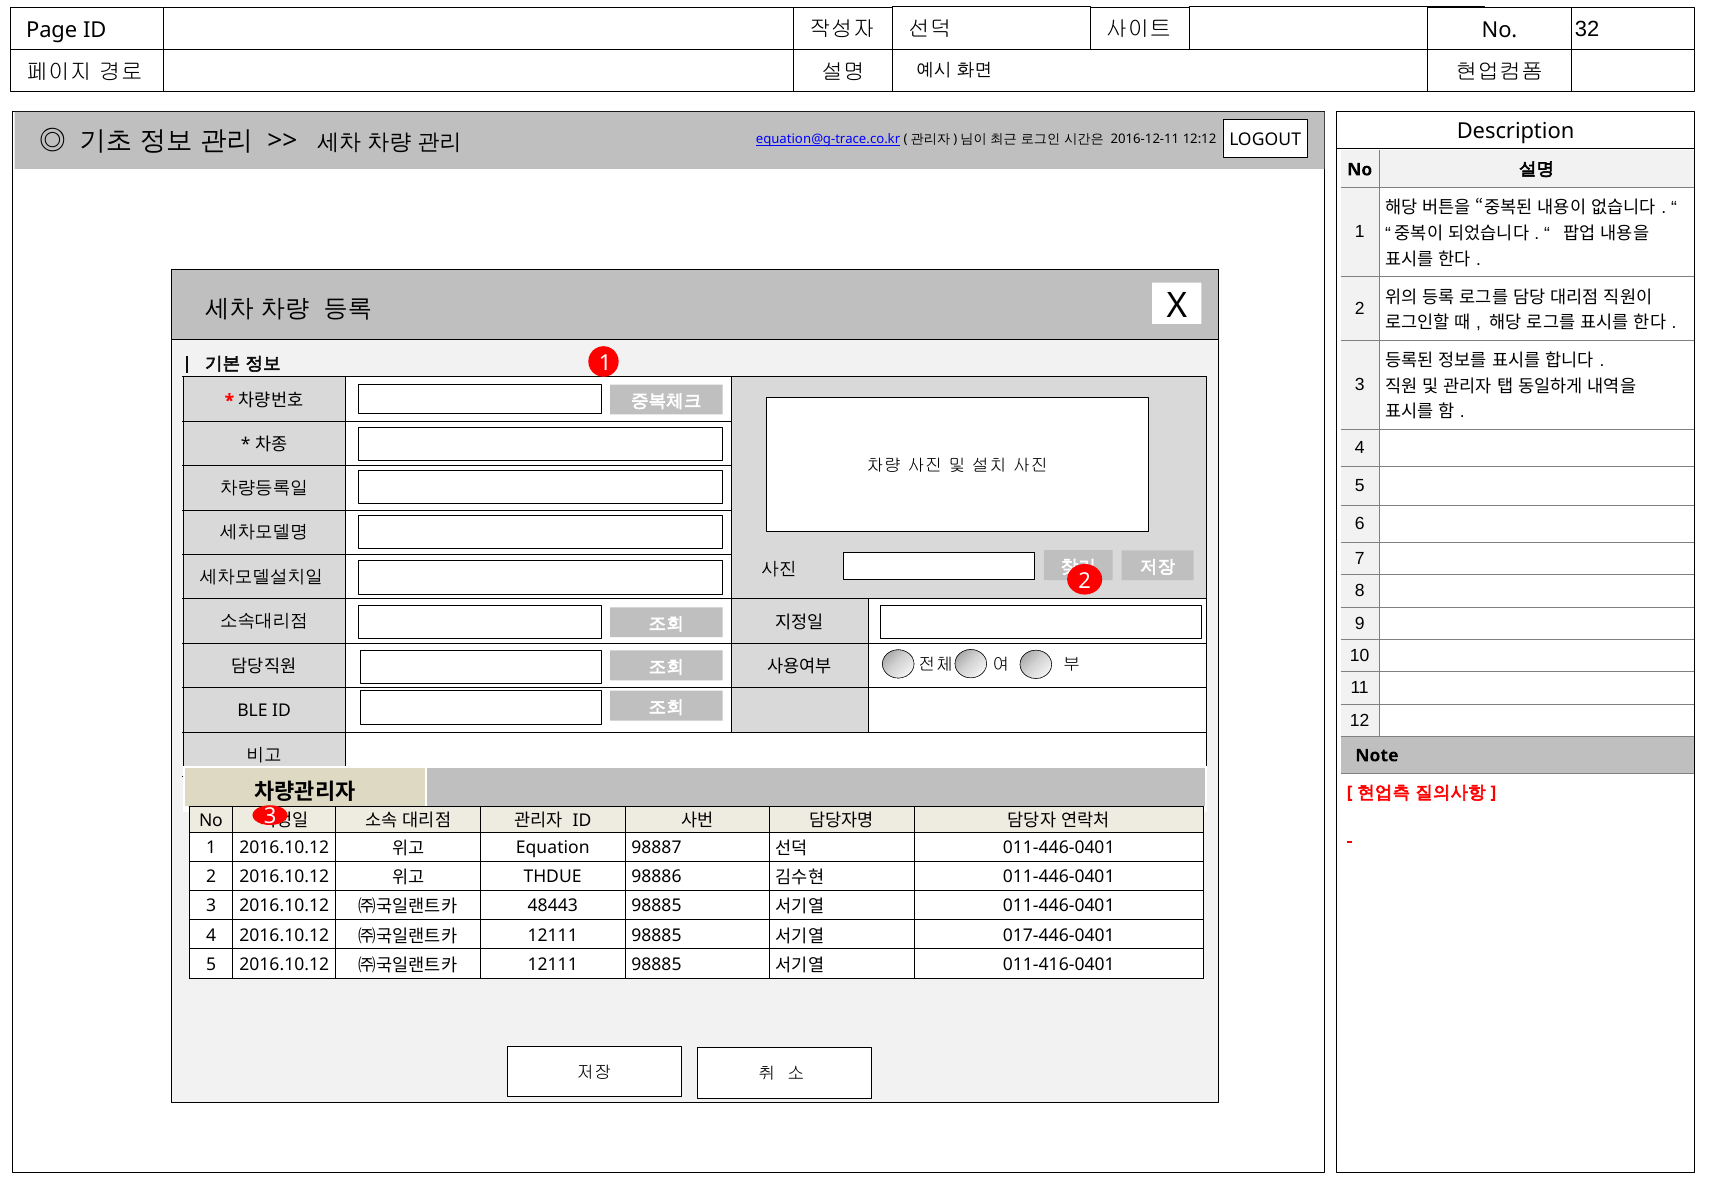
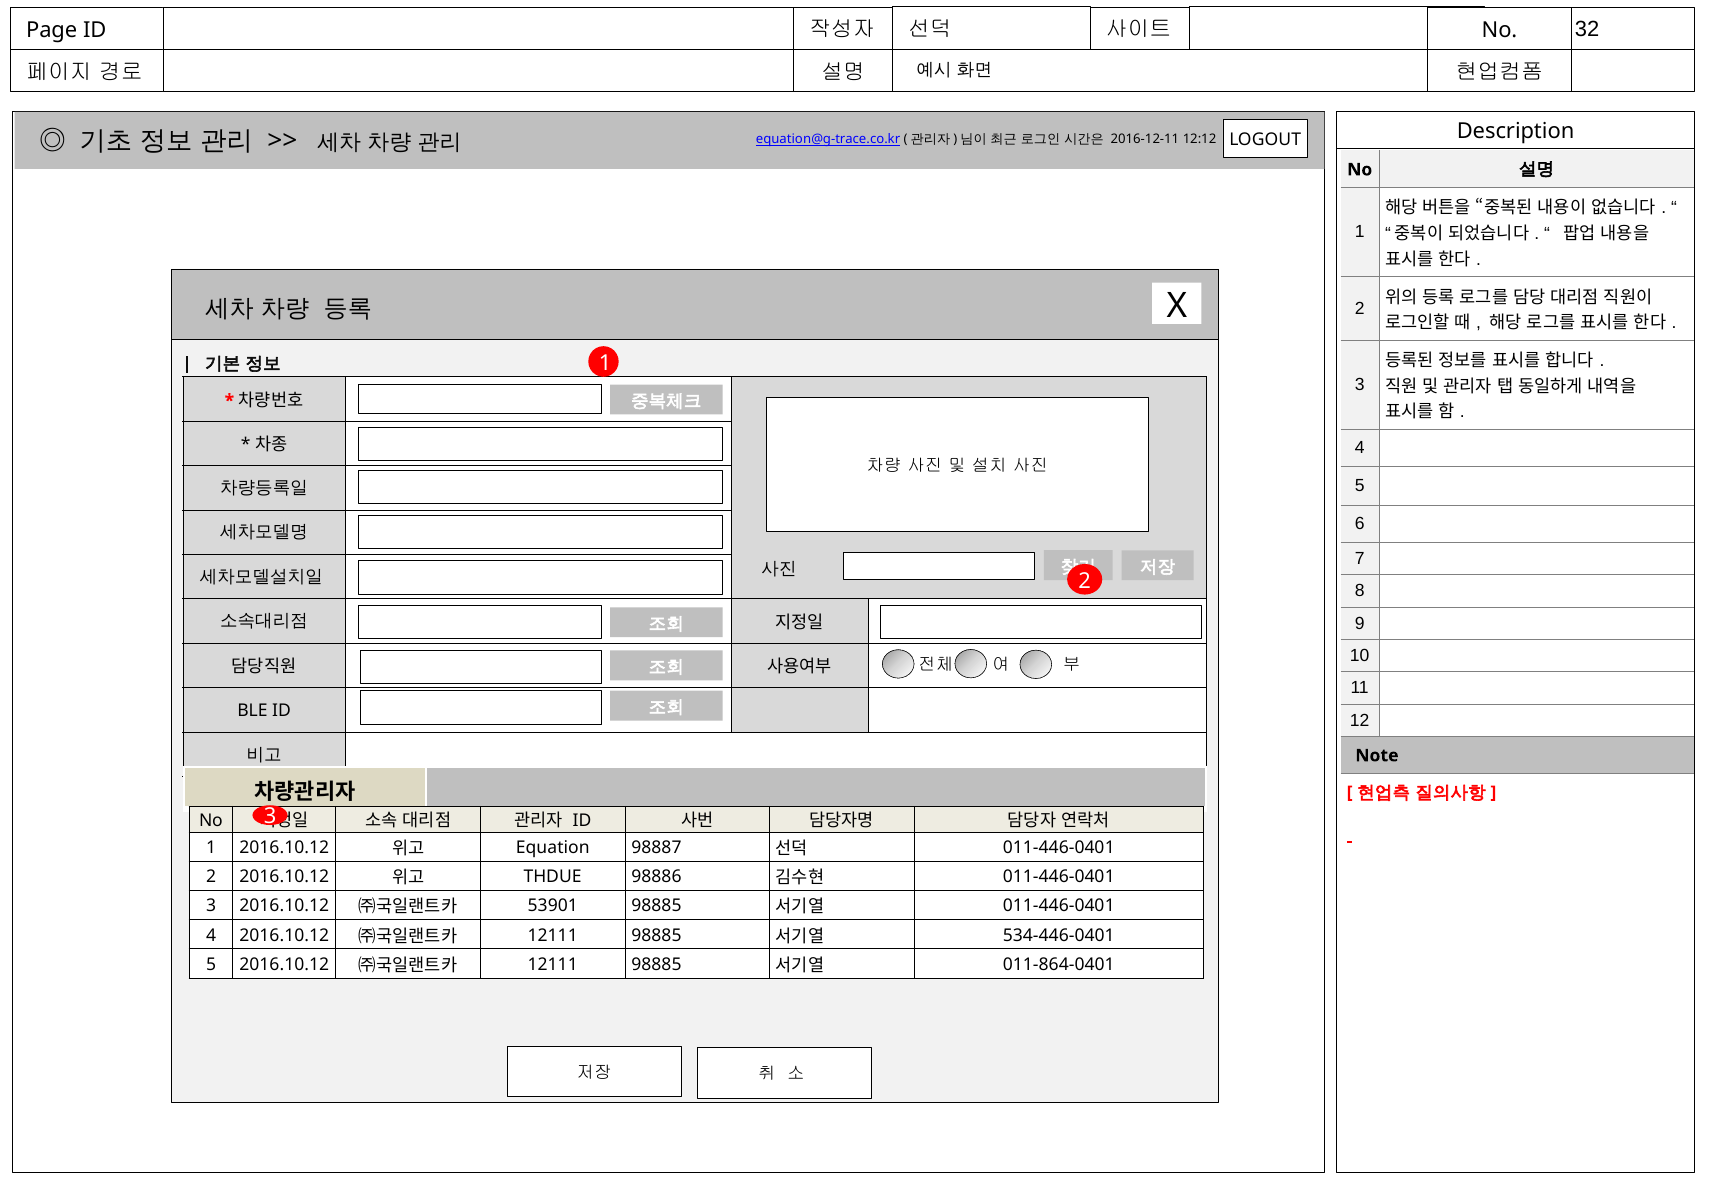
48443: 48443 -> 53901
017-446-0401: 017-446-0401 -> 534-446-0401
011-416-0401: 011-416-0401 -> 011-864-0401
